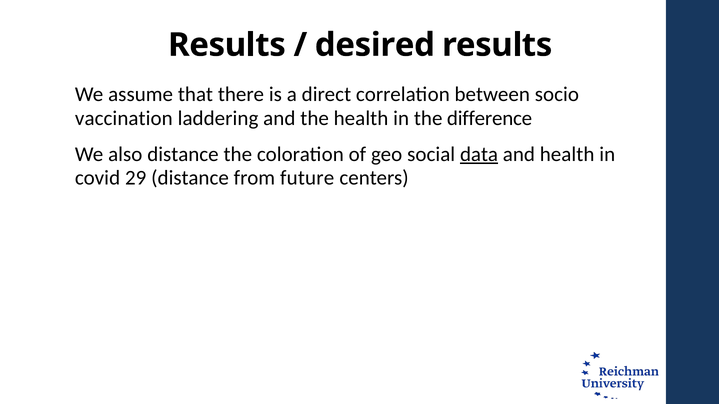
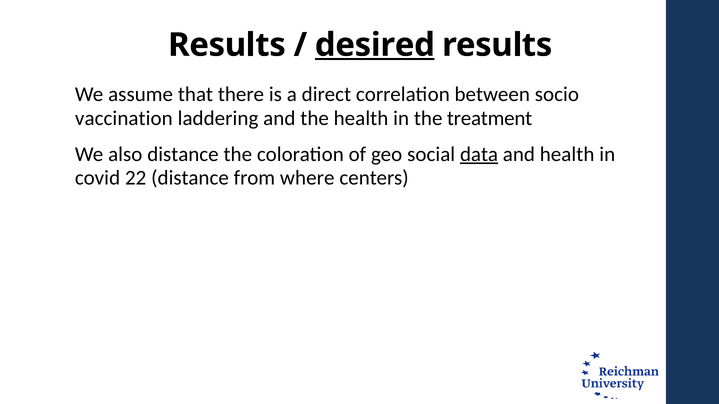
desired underline: none -> present
difference: difference -> treatment
29: 29 -> 22
future: future -> where
